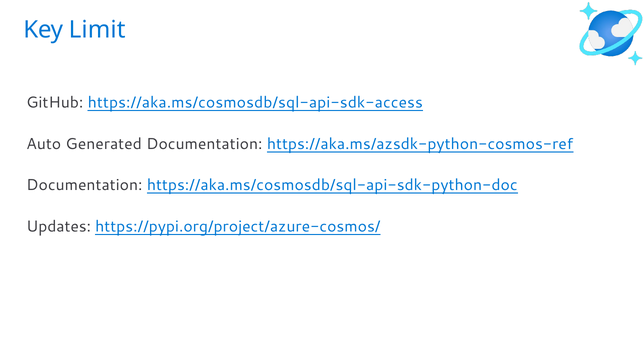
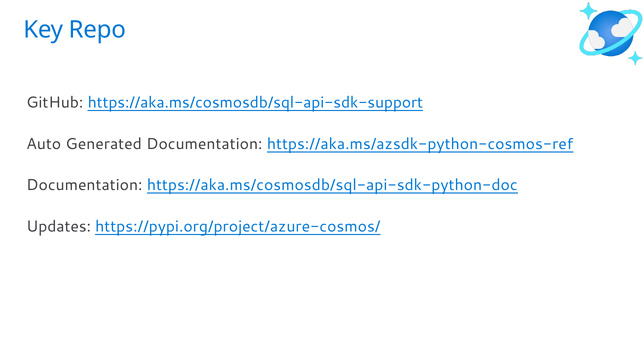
Limit: Limit -> Repo
https://aka.ms/cosmosdb/sql-api-sdk-access: https://aka.ms/cosmosdb/sql-api-sdk-access -> https://aka.ms/cosmosdb/sql-api-sdk-support
